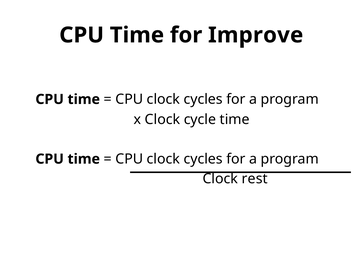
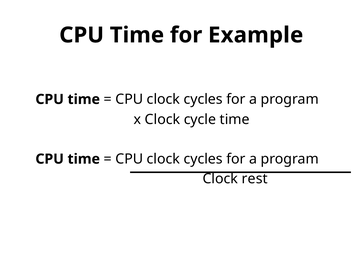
Improve: Improve -> Example
